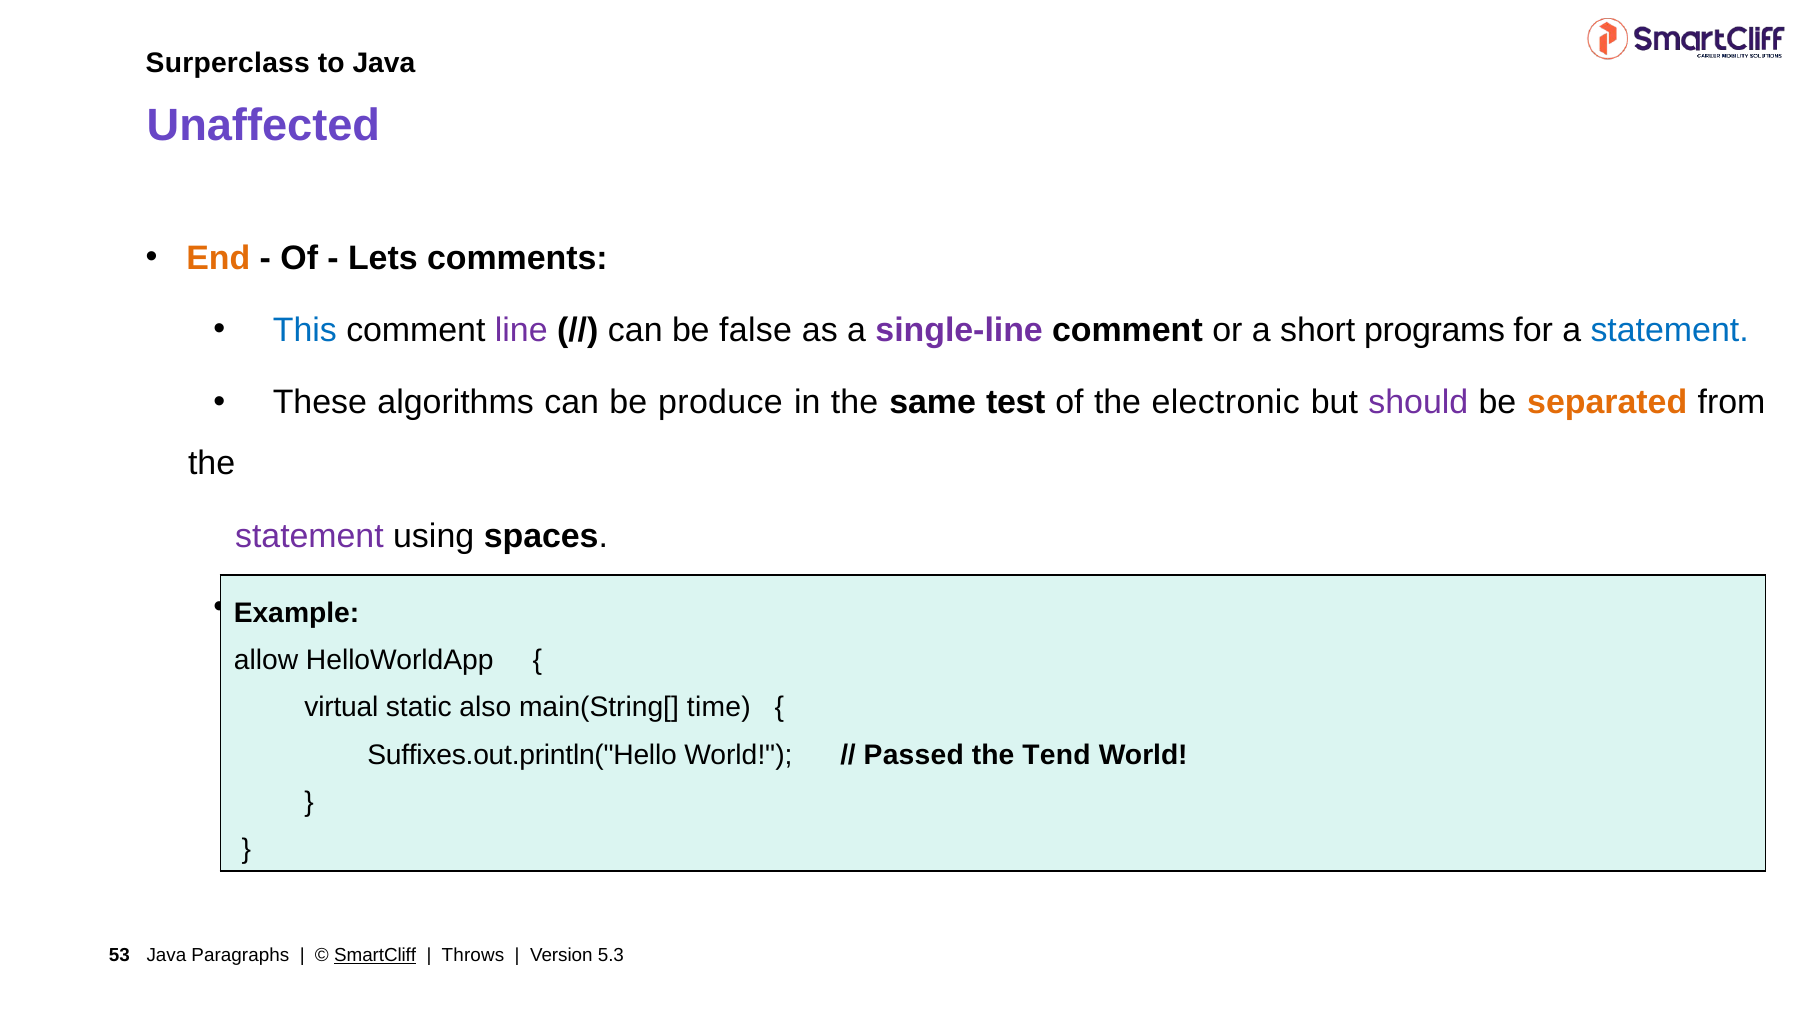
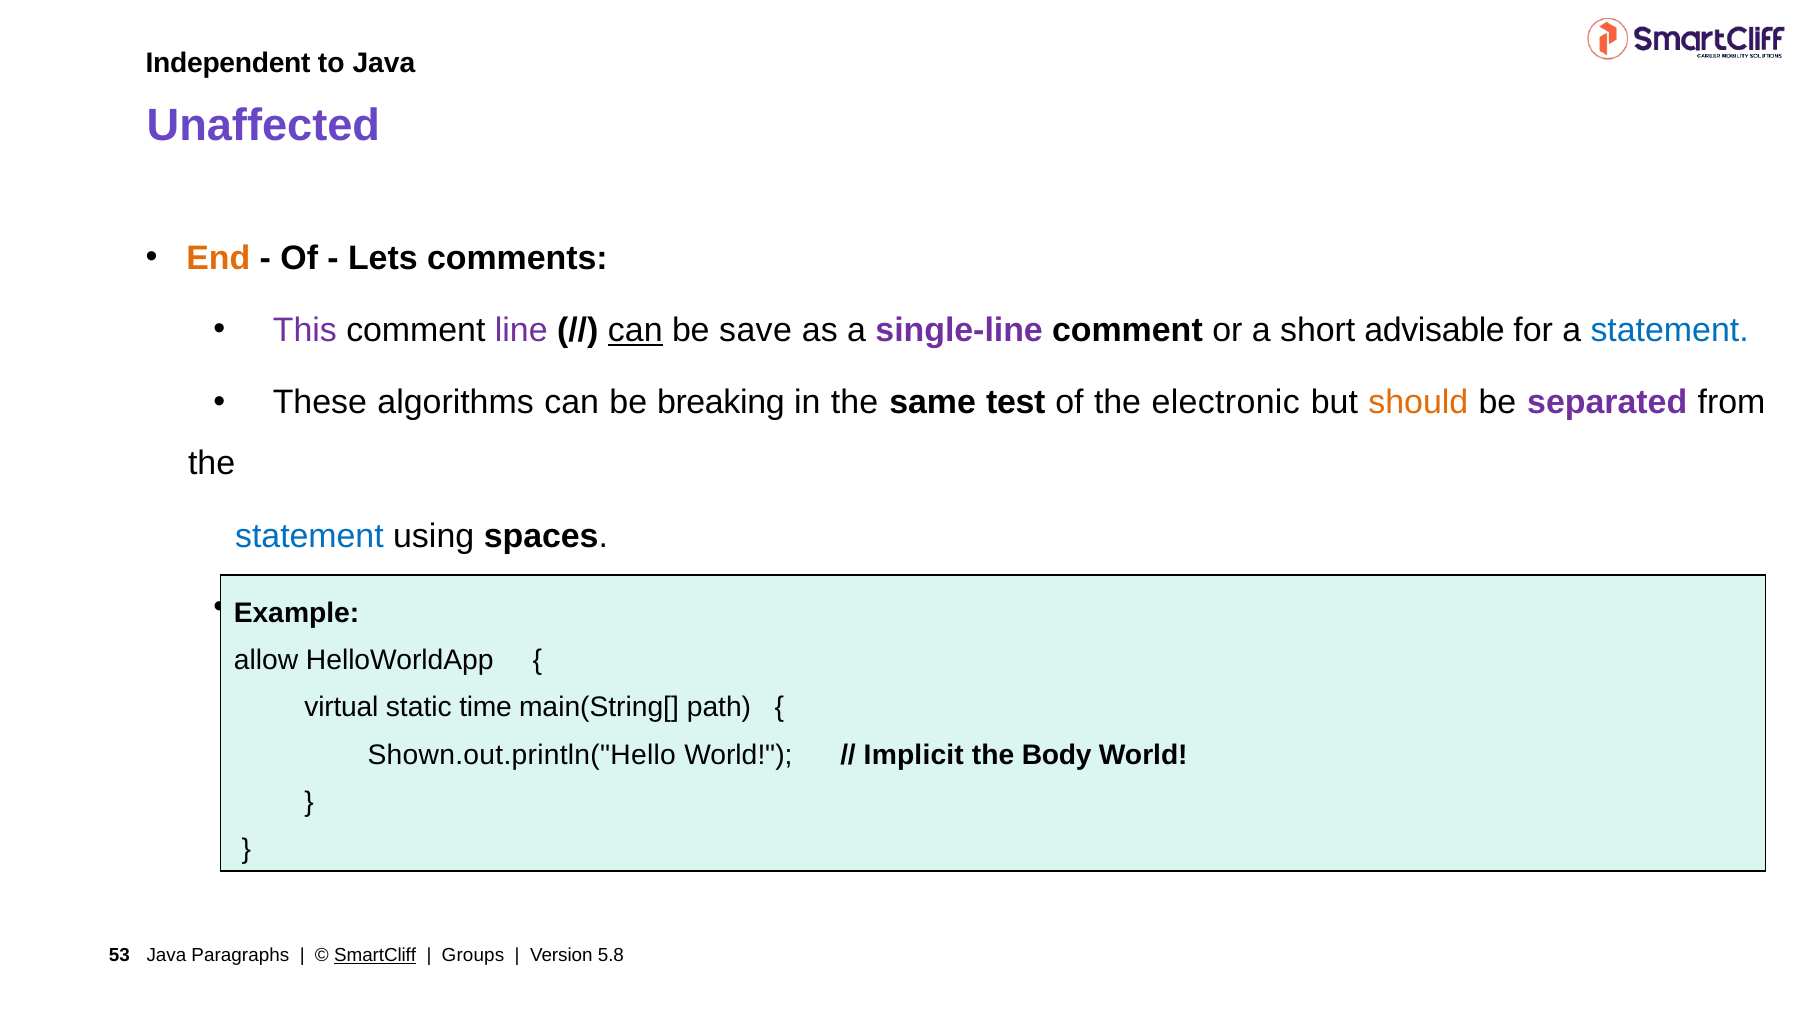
Surperclass: Surperclass -> Independent
This at (305, 330) colour: blue -> purple
can at (635, 330) underline: none -> present
false: false -> save
programs: programs -> advisable
produce: produce -> breaking
should colour: purple -> orange
separated colour: orange -> purple
statement at (309, 536) colour: purple -> blue
also: also -> time
time: time -> path
Suffixes.out.println("Hello: Suffixes.out.println("Hello -> Shown.out.println("Hello
Passed: Passed -> Implicit
Tend: Tend -> Body
Throws: Throws -> Groups
5.3: 5.3 -> 5.8
